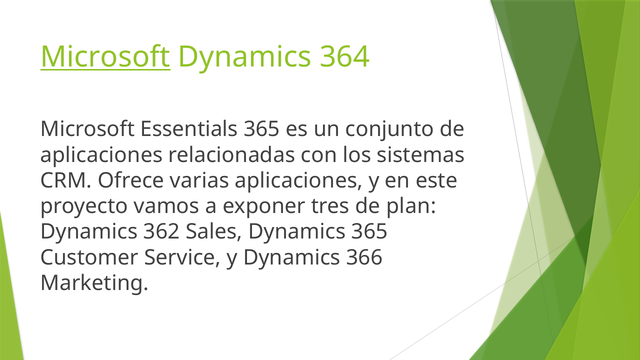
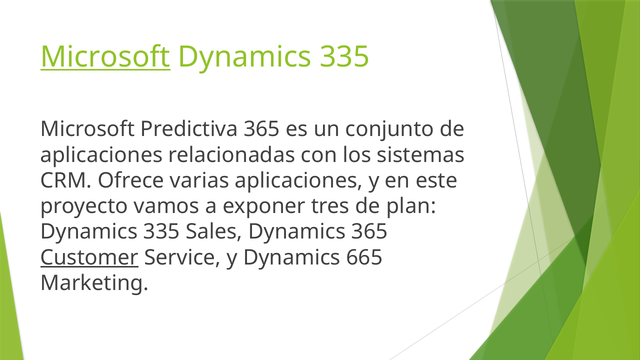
364 at (345, 57): 364 -> 335
Essentials: Essentials -> Predictiva
362 at (162, 232): 362 -> 335
Customer underline: none -> present
366: 366 -> 665
